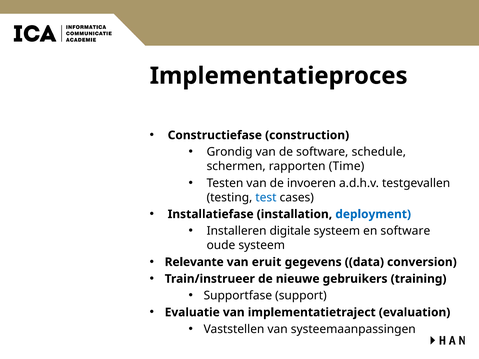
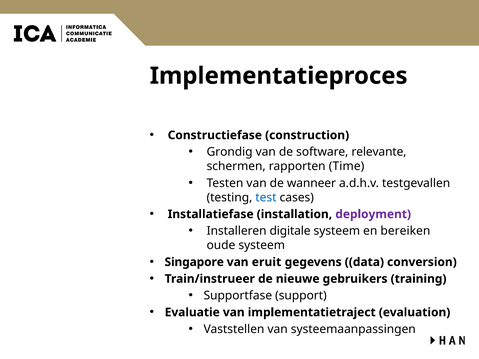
schedule: schedule -> relevante
invoeren: invoeren -> wanneer
deployment colour: blue -> purple
en software: software -> bereiken
Relevante: Relevante -> Singapore
